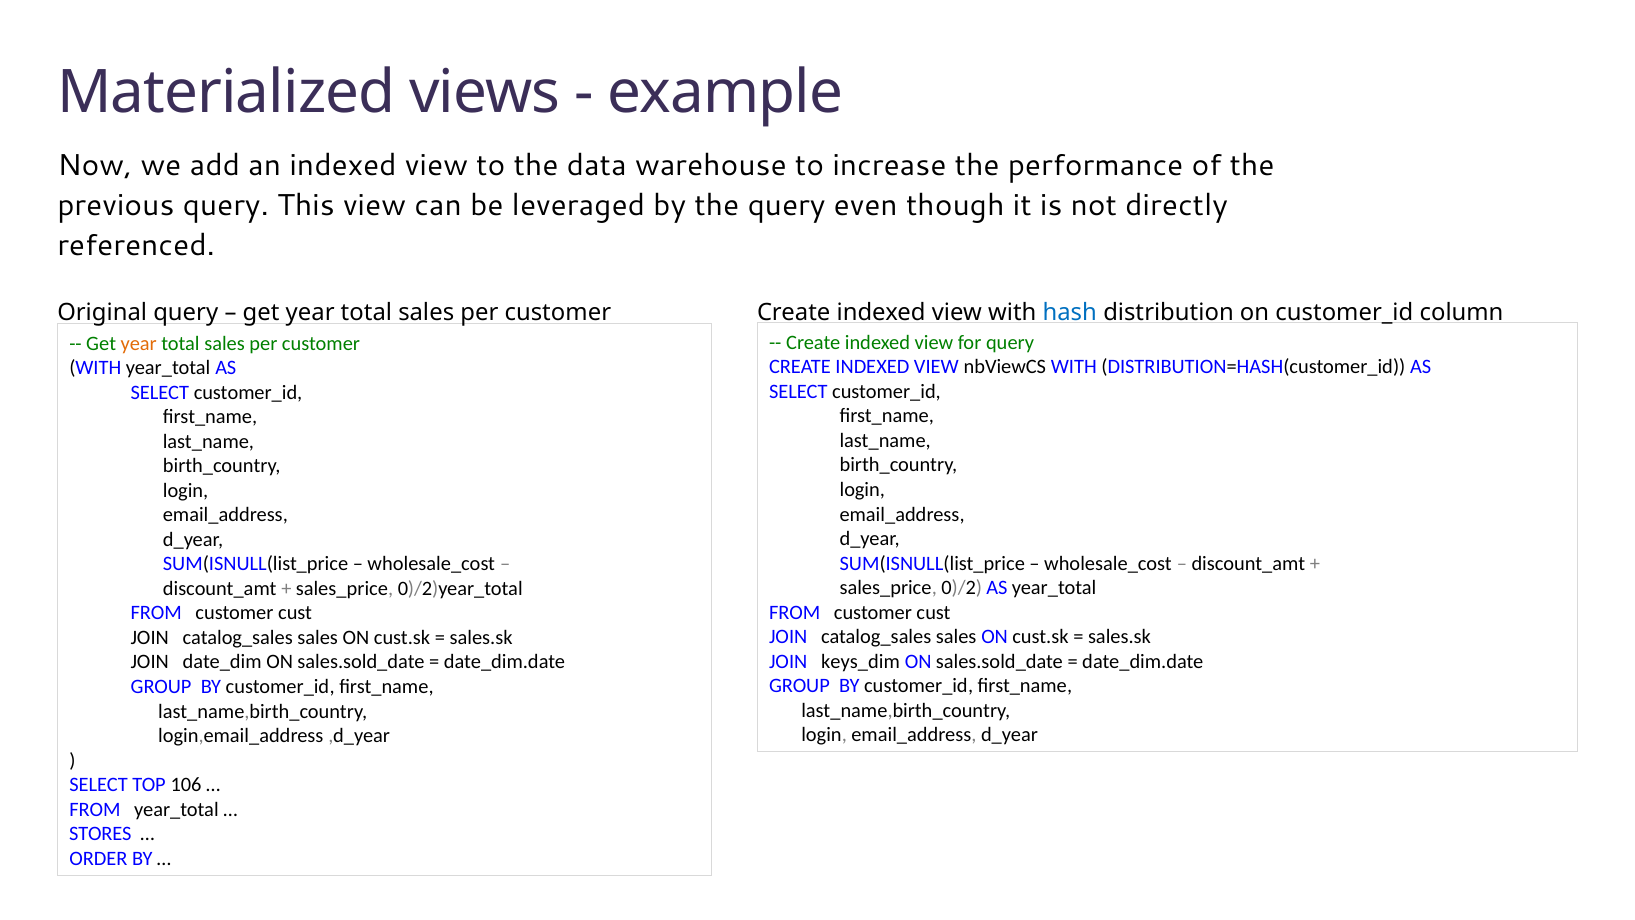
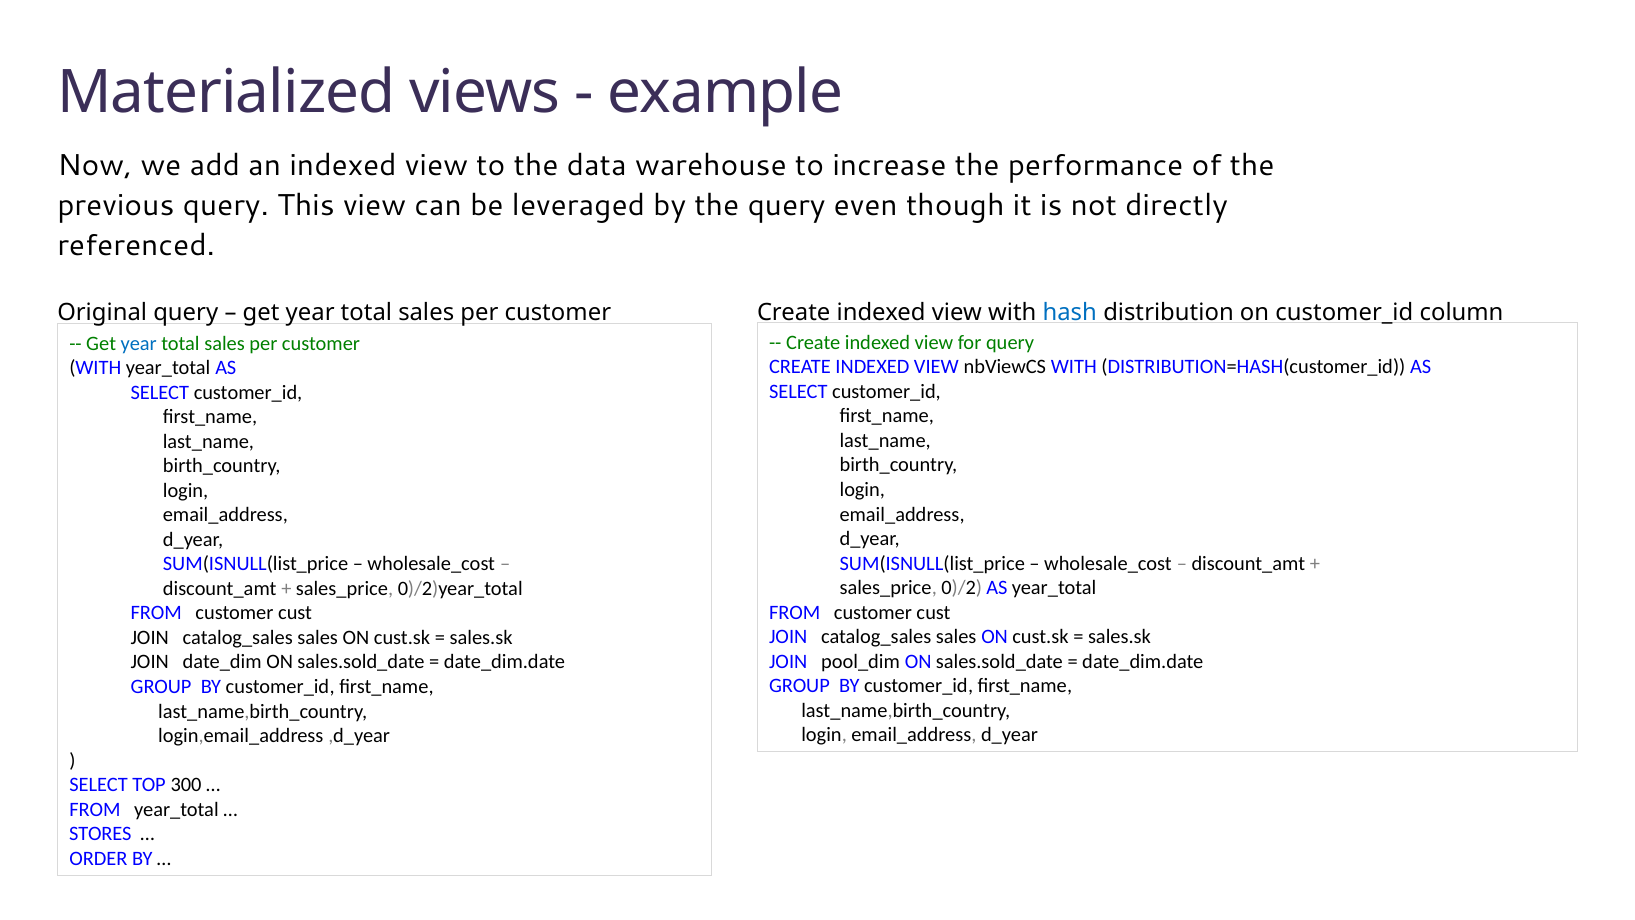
year at (139, 343) colour: orange -> blue
keys_dim: keys_dim -> pool_dim
106: 106 -> 300
